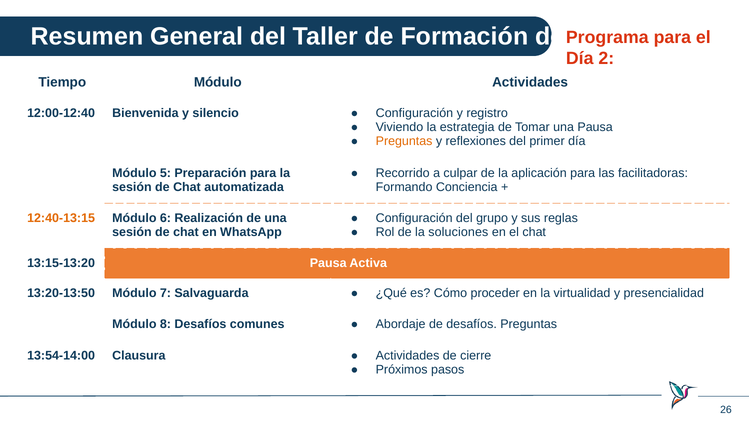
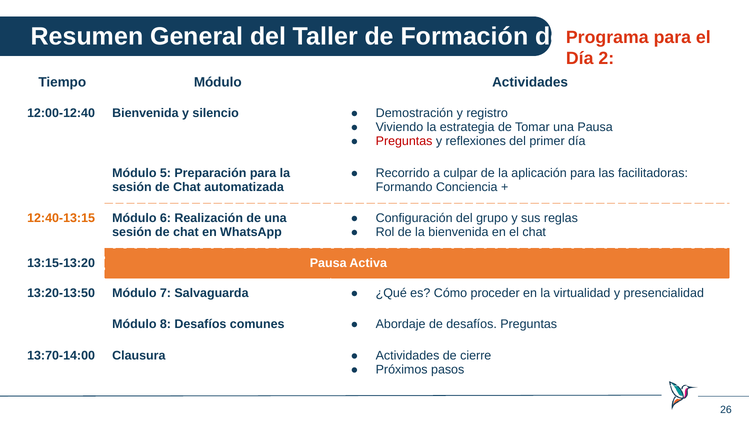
Configuración at (414, 113): Configuración -> Demostración
Preguntas at (404, 141) colour: orange -> red
la soluciones: soluciones -> bienvenida
13:54-14:00: 13:54-14:00 -> 13:70-14:00
